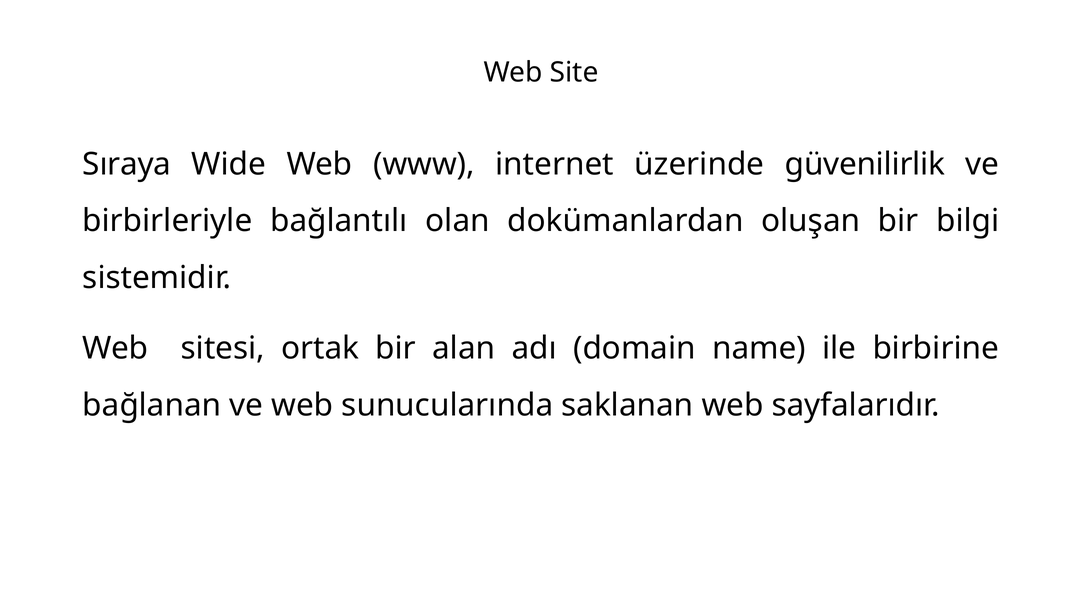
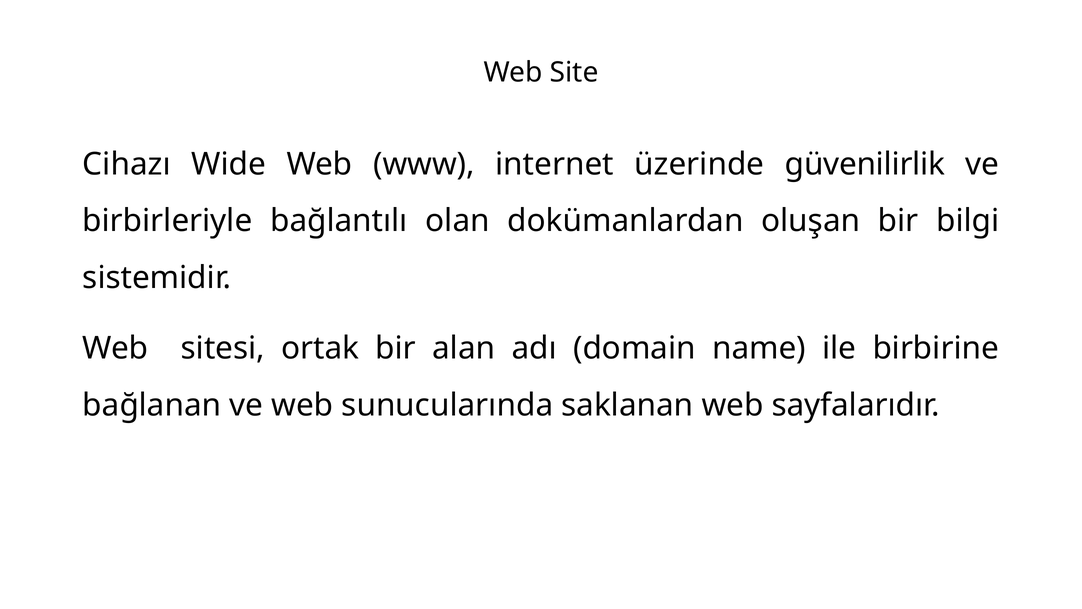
Sıraya: Sıraya -> Cihazı
